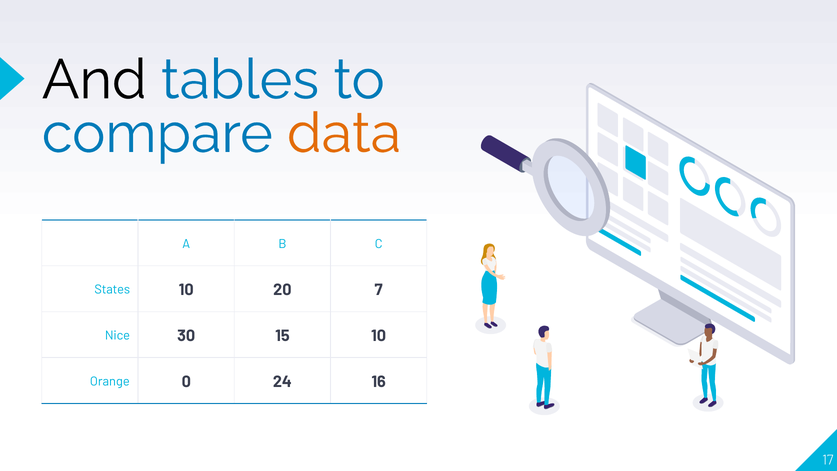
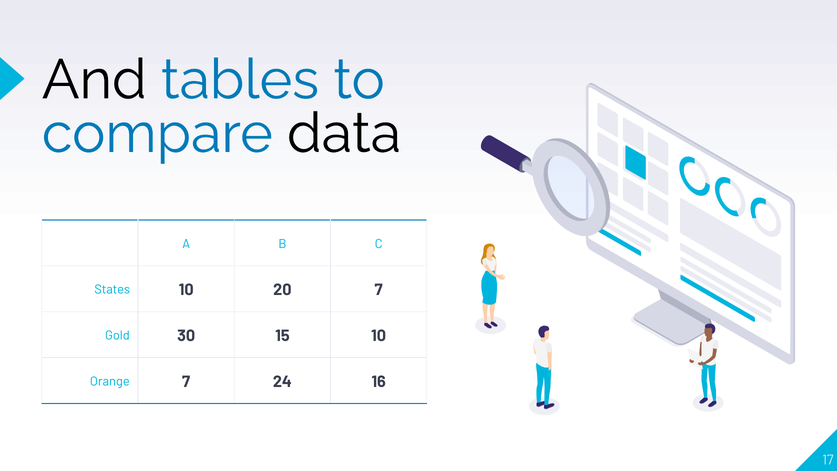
data colour: orange -> black
Nice: Nice -> Gold
Orange 0: 0 -> 7
